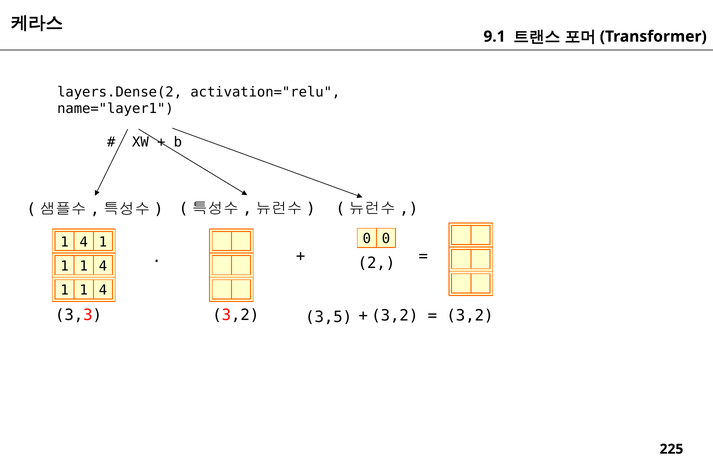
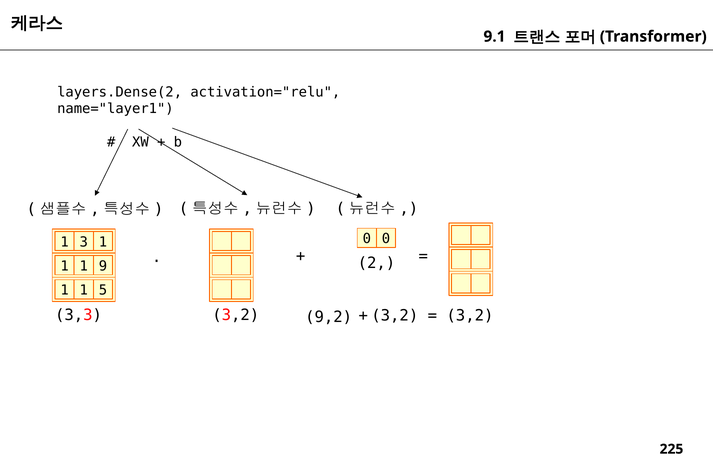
4 at (84, 242): 4 -> 3
4 at (103, 266): 4 -> 9
4 at (103, 291): 4 -> 5
3,5: 3,5 -> 9,2
